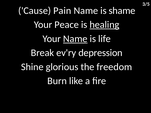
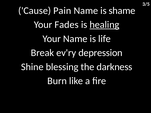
Peace: Peace -> Fades
Name at (75, 39) underline: present -> none
glorious: glorious -> blessing
freedom: freedom -> darkness
